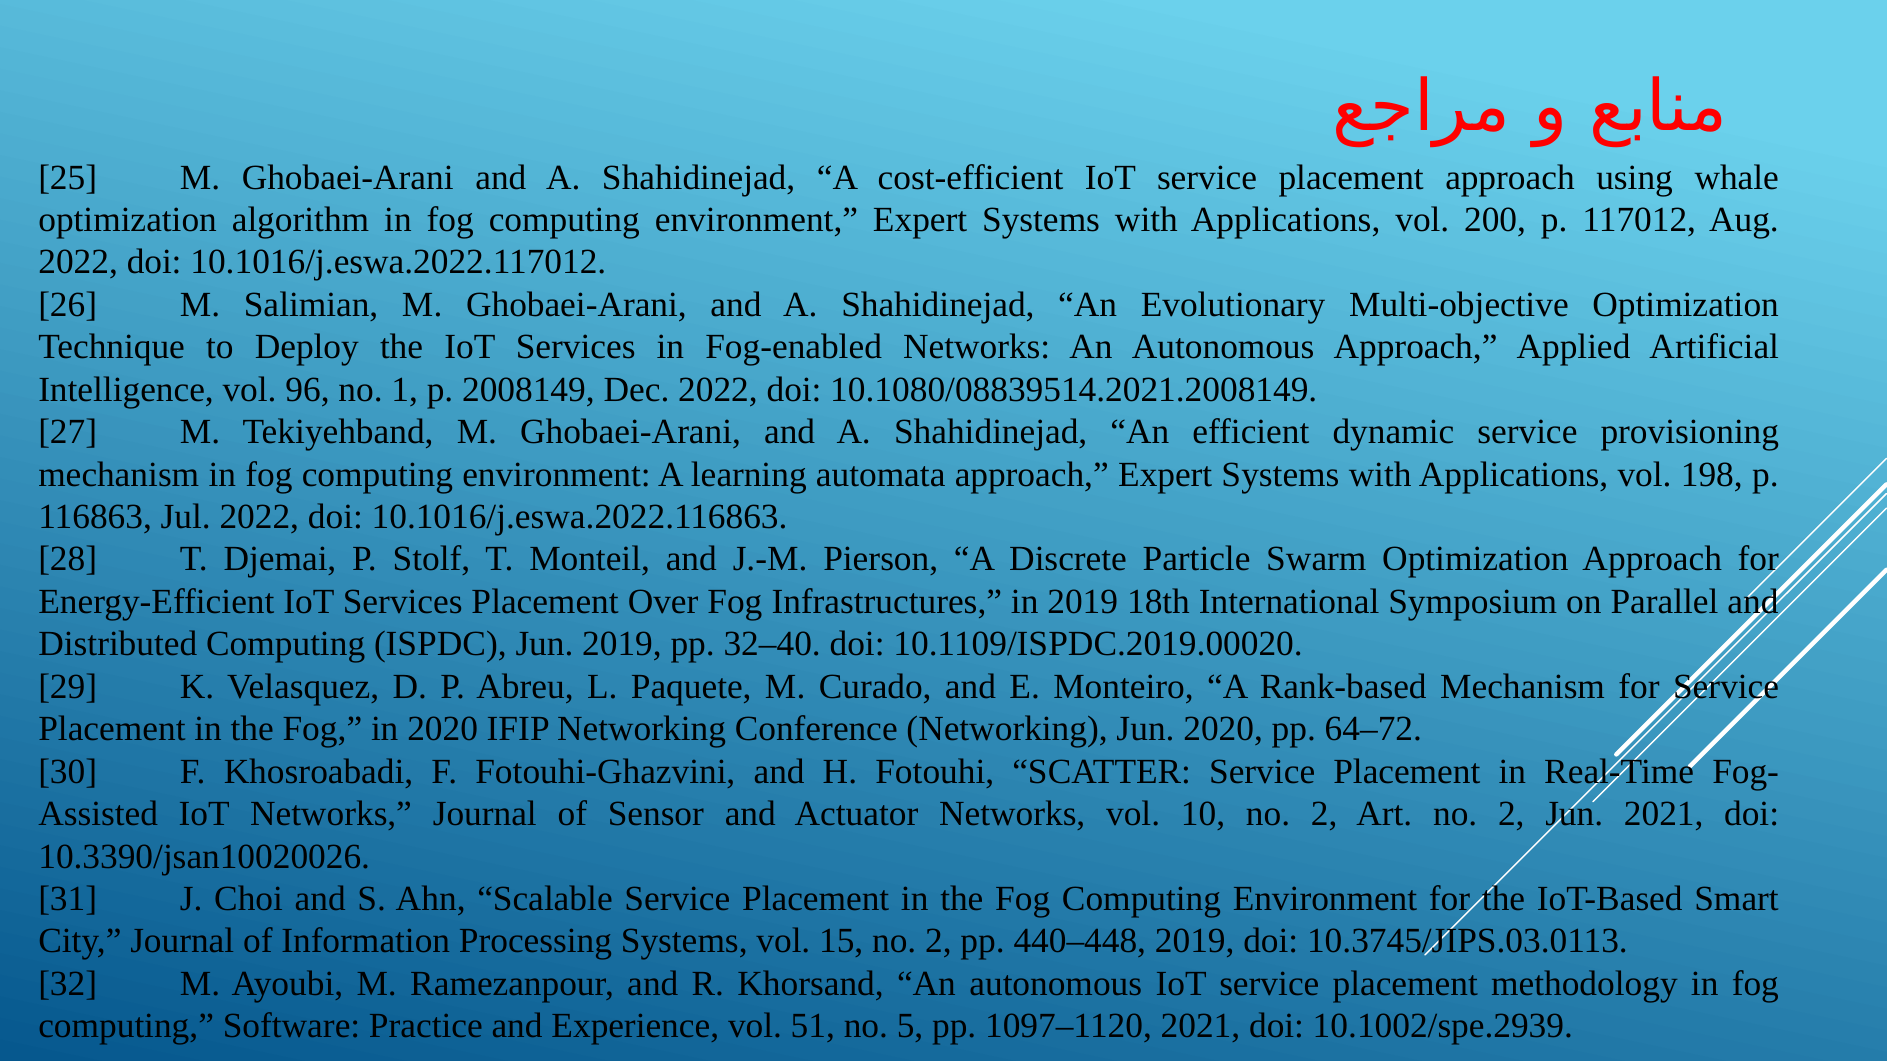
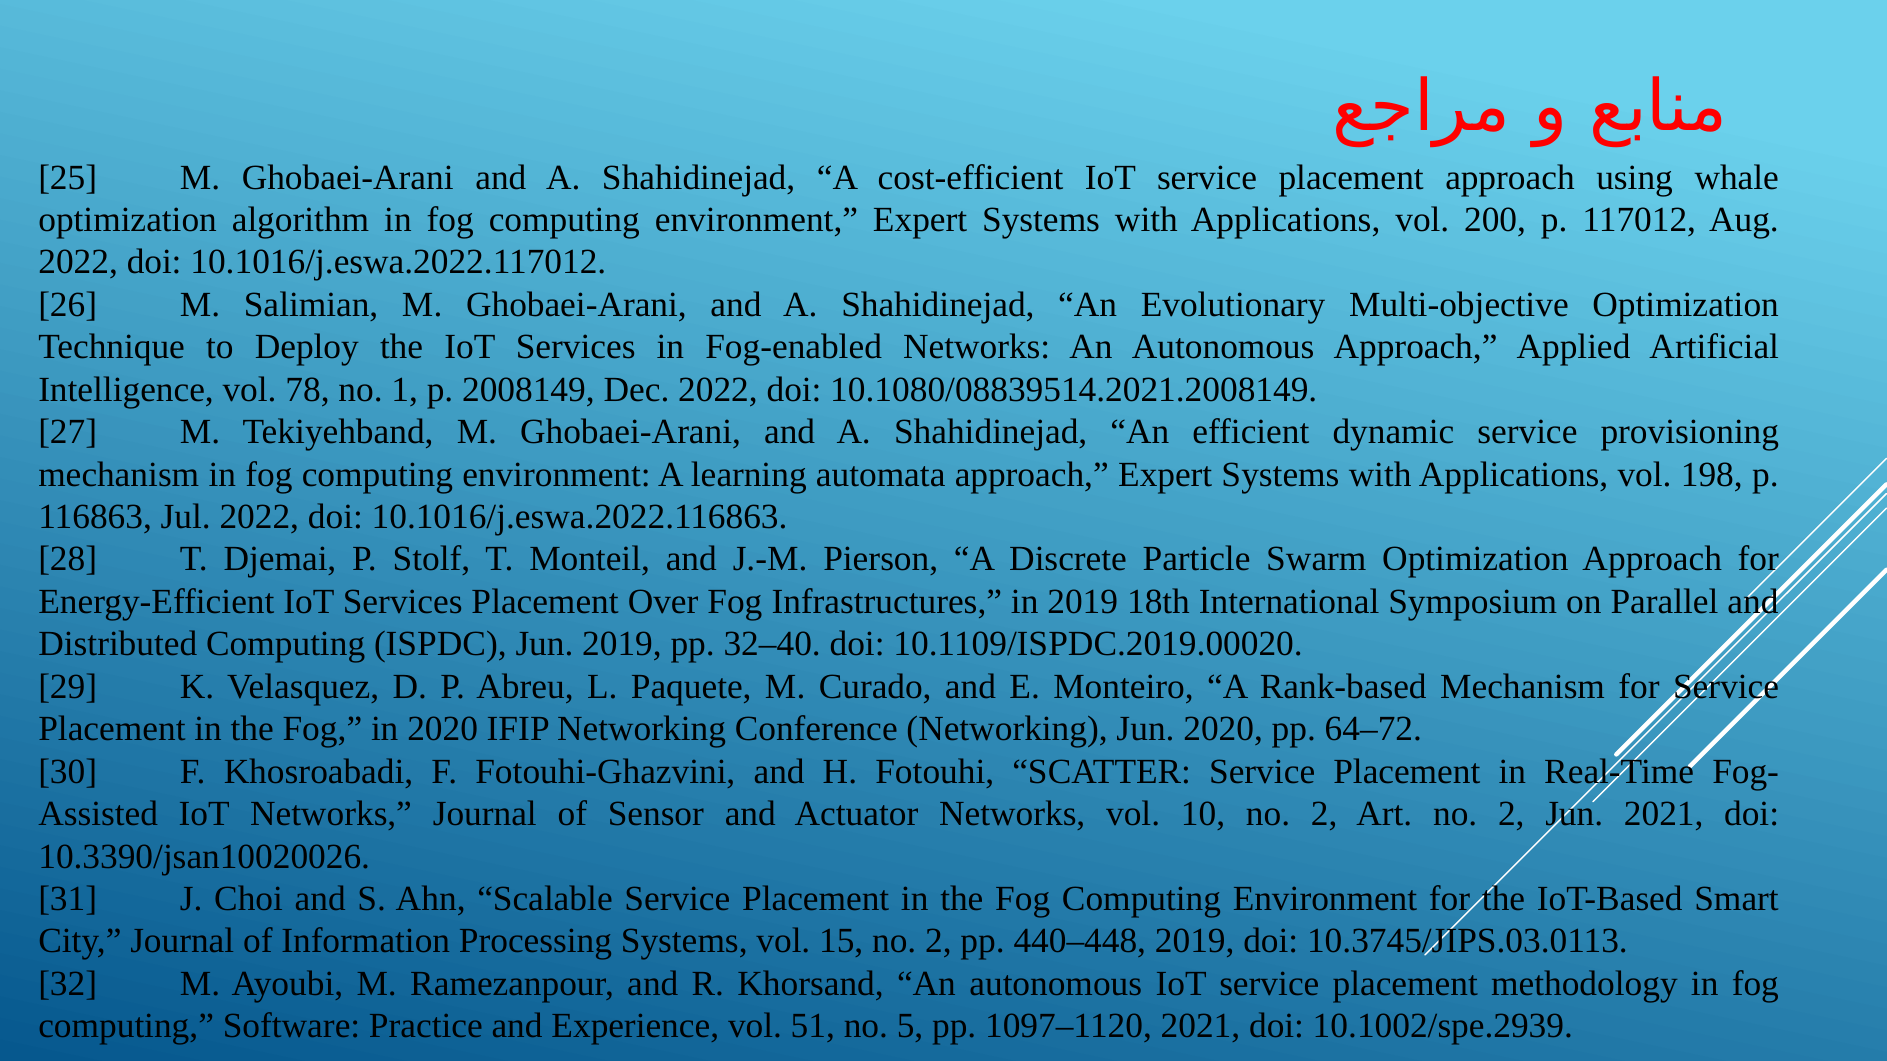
96: 96 -> 78
